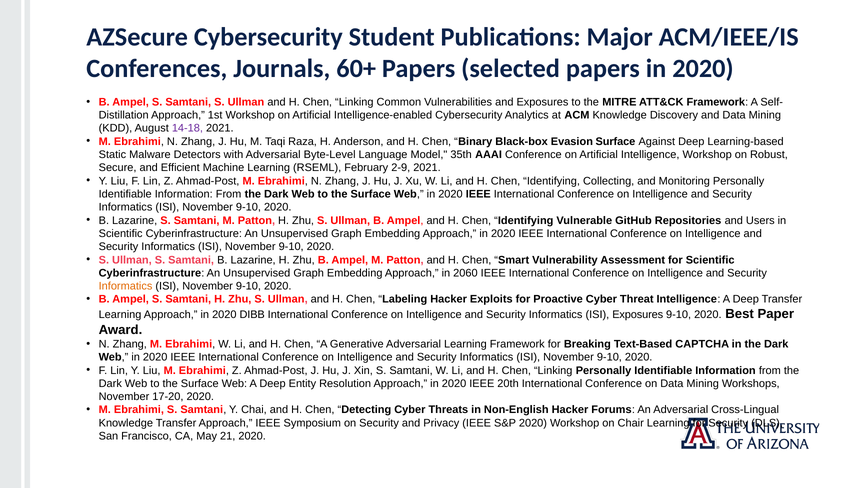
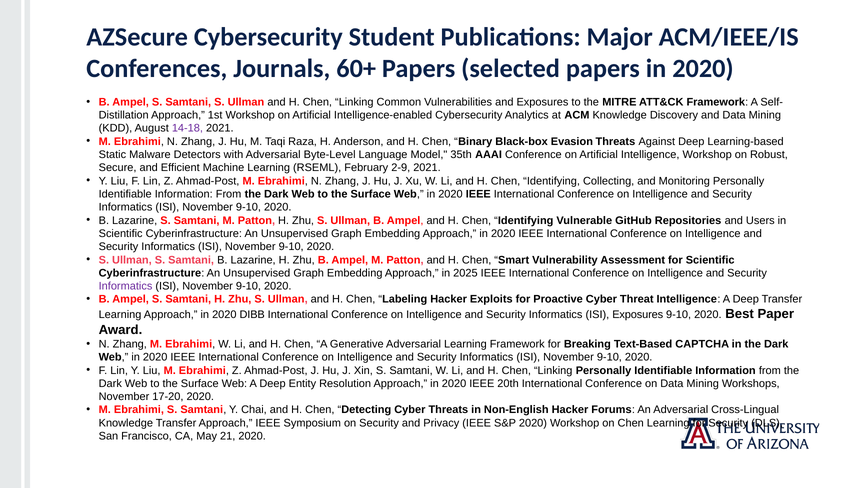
Evasion Surface: Surface -> Threats
2060: 2060 -> 2025
Informatics at (126, 286) colour: orange -> purple
on Chair: Chair -> Chen
